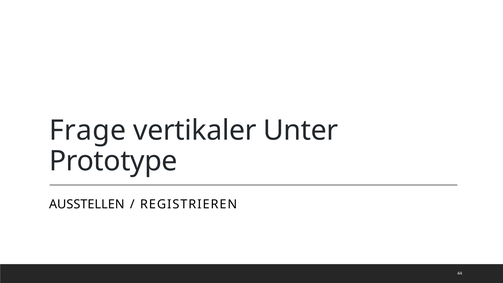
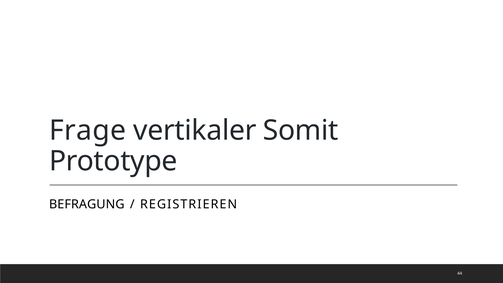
Unter: Unter -> Somit
AUSSTELLEN: AUSSTELLEN -> BEFRAGUNG
